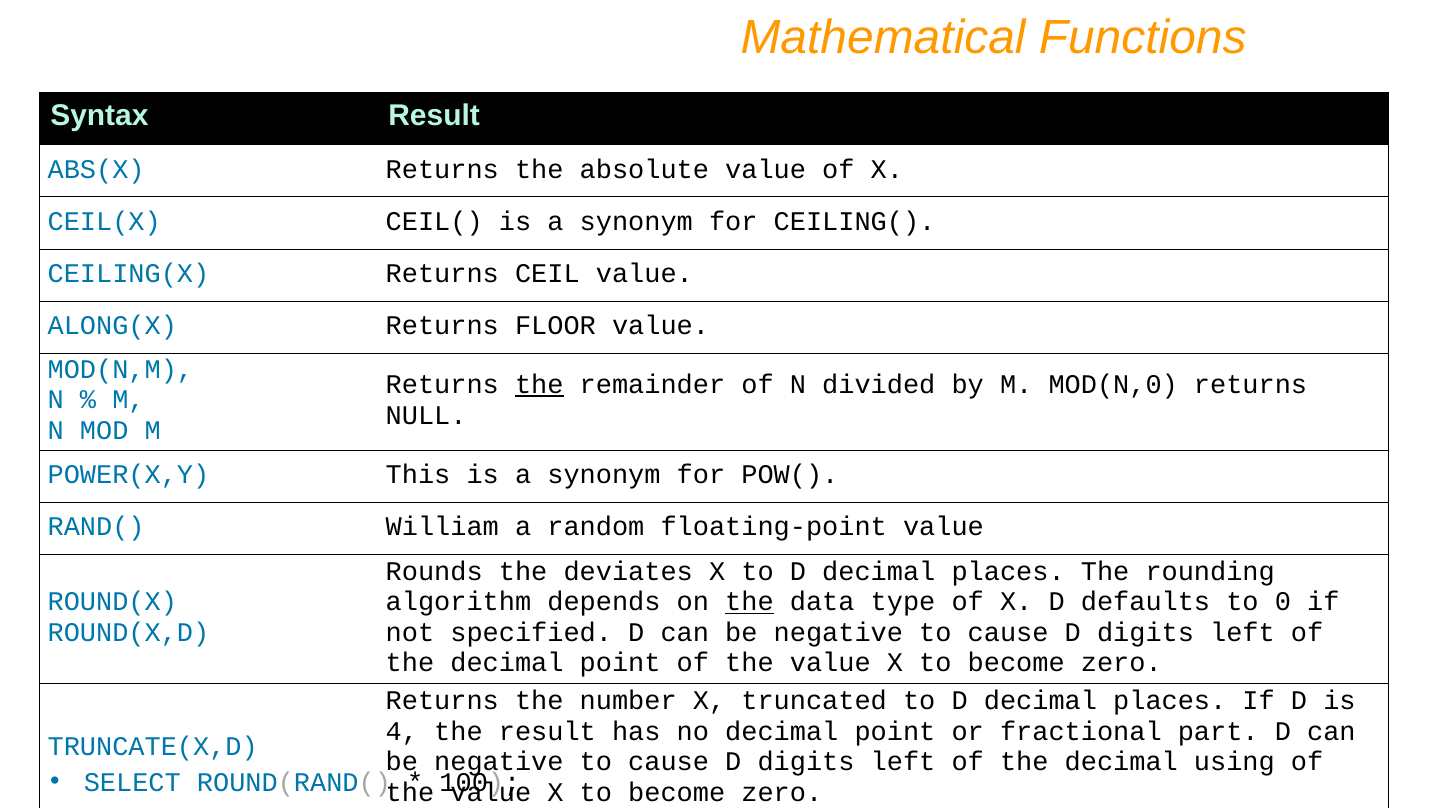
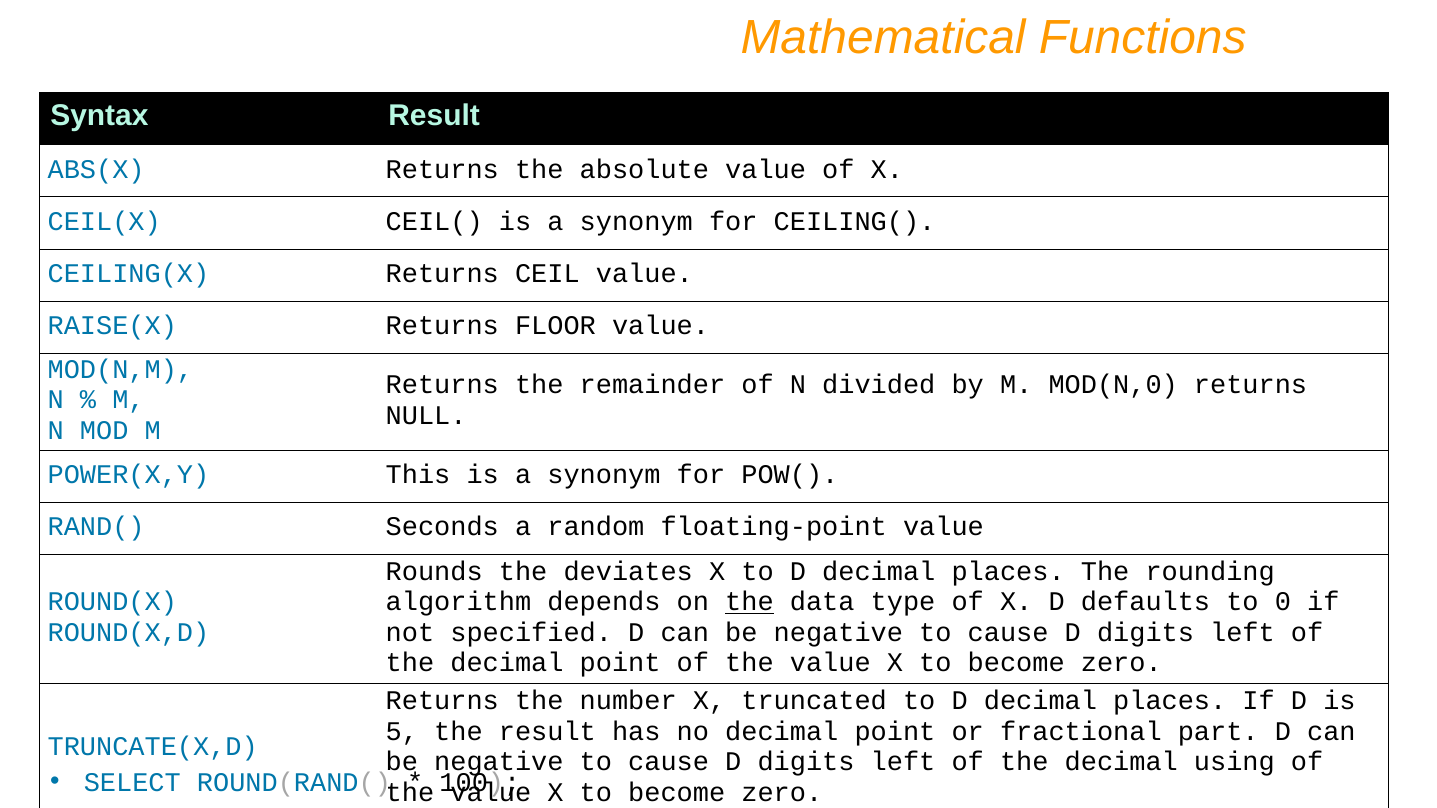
ALONG(X: ALONG(X -> RAISE(X
the at (539, 385) underline: present -> none
William: William -> Seconds
4: 4 -> 5
